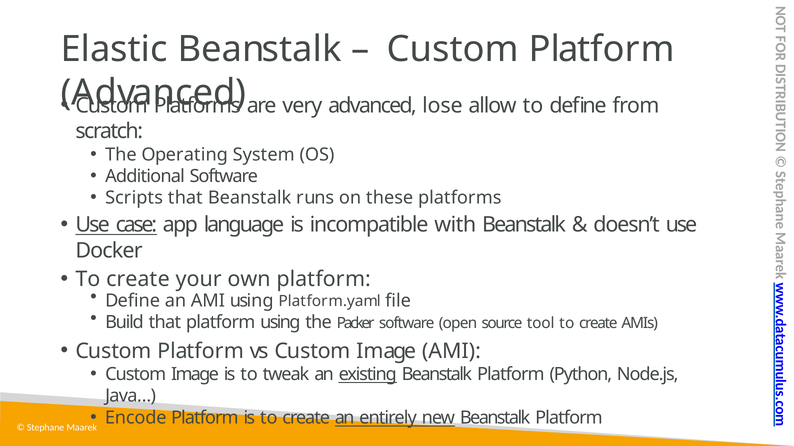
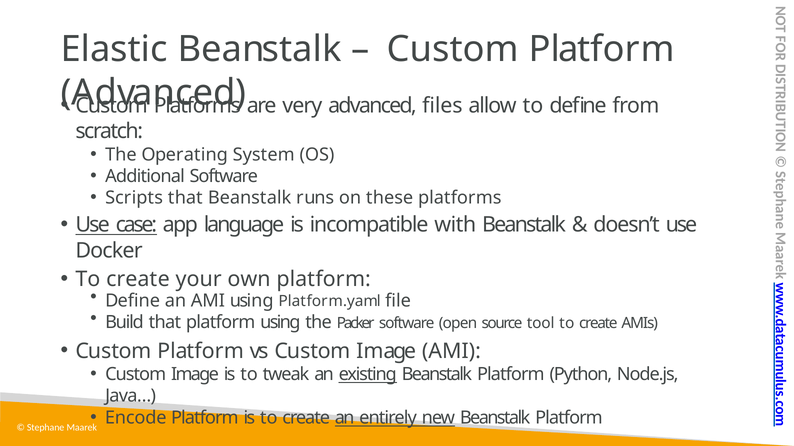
lose: lose -> files
